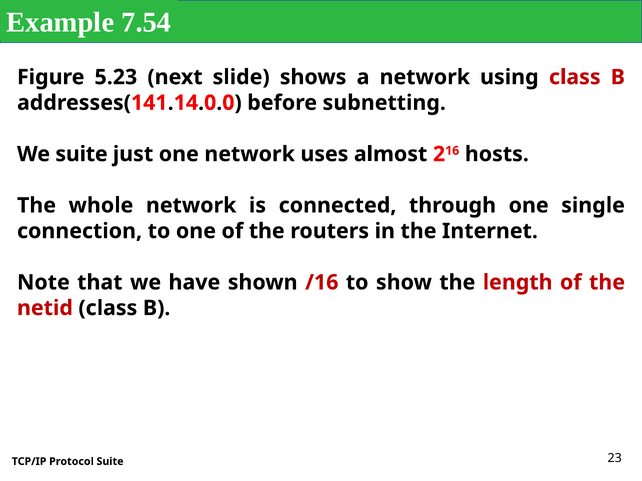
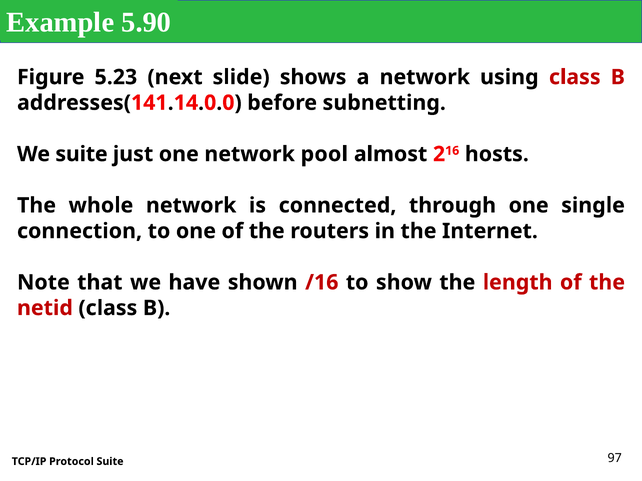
7.54: 7.54 -> 5.90
uses: uses -> pool
23: 23 -> 97
